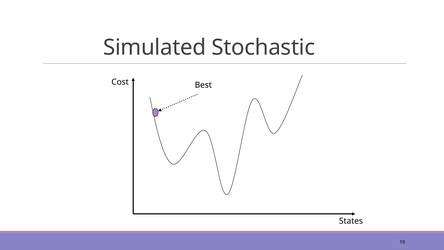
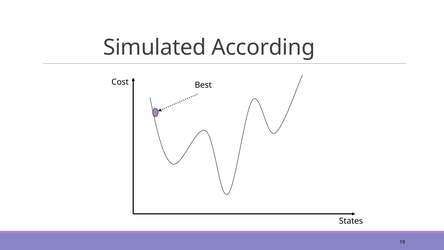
Stochastic: Stochastic -> According
